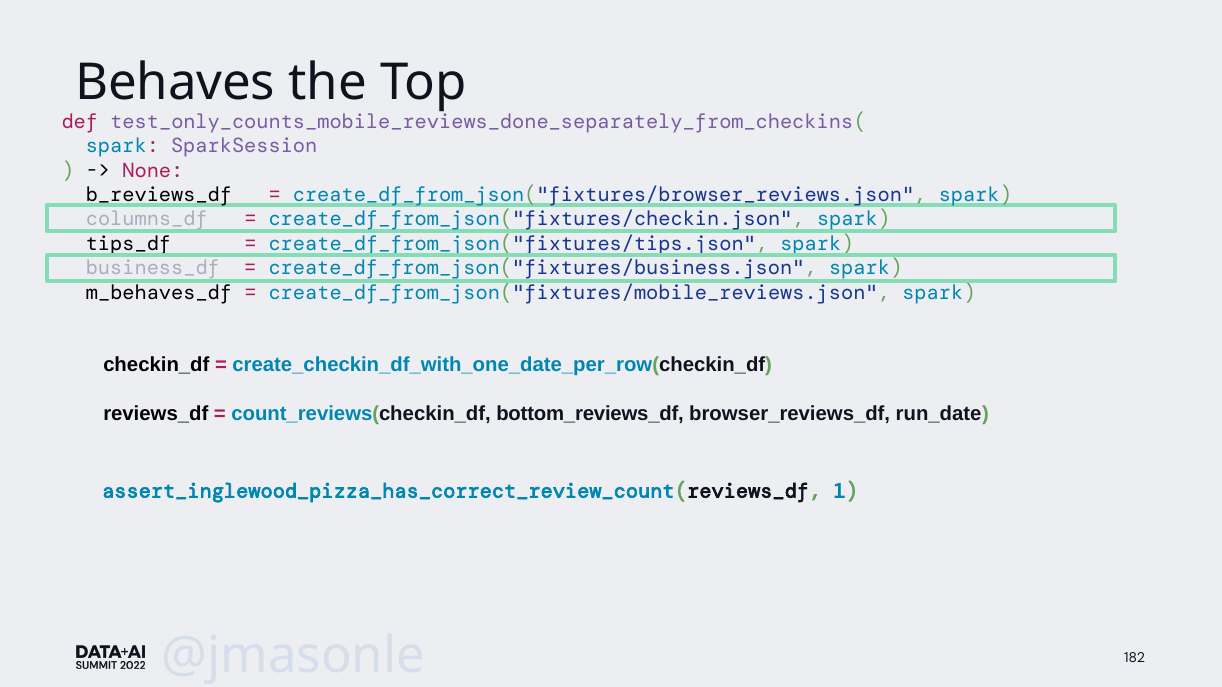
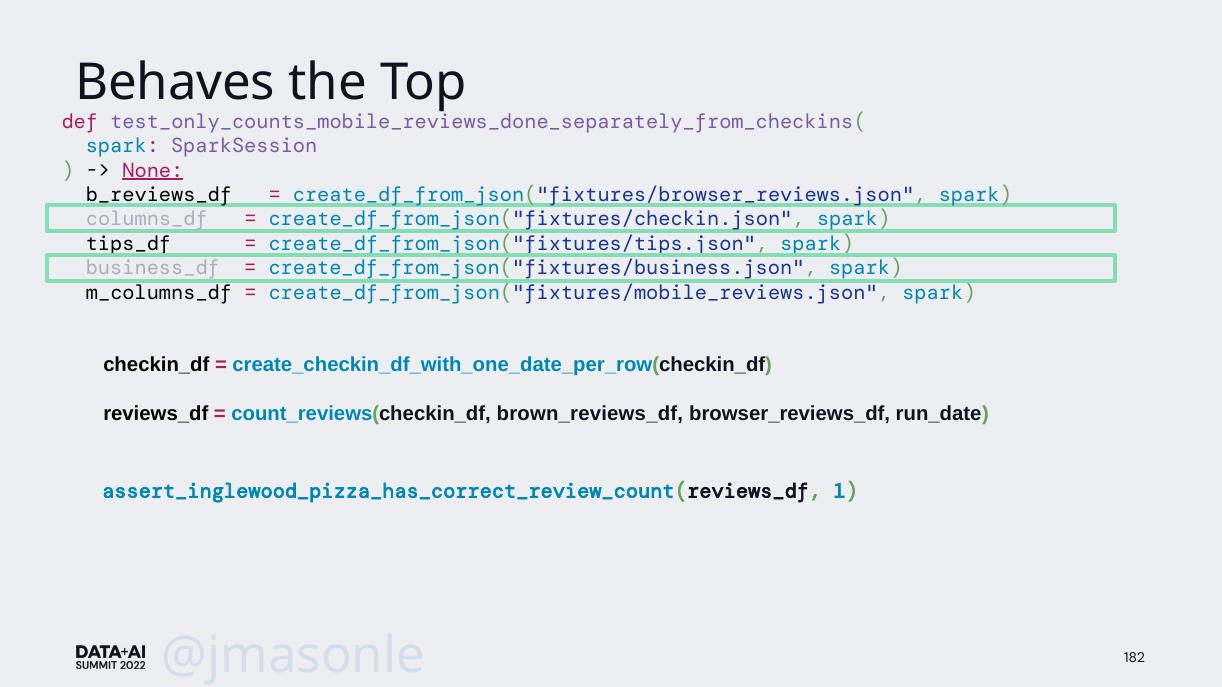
None underline: none -> present
m_behaves_df: m_behaves_df -> m_columns_df
bottom_reviews_df: bottom_reviews_df -> brown_reviews_df
